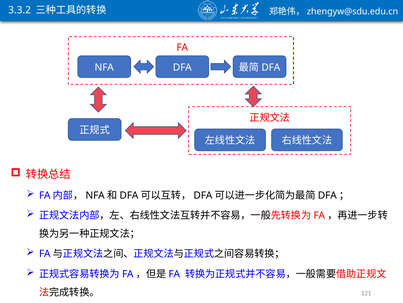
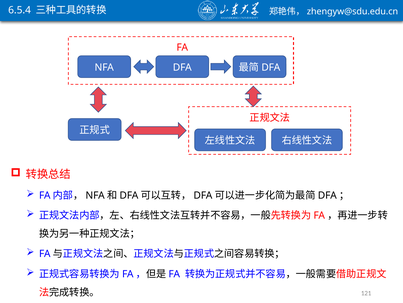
3.3.2: 3.3.2 -> 6.5.4
